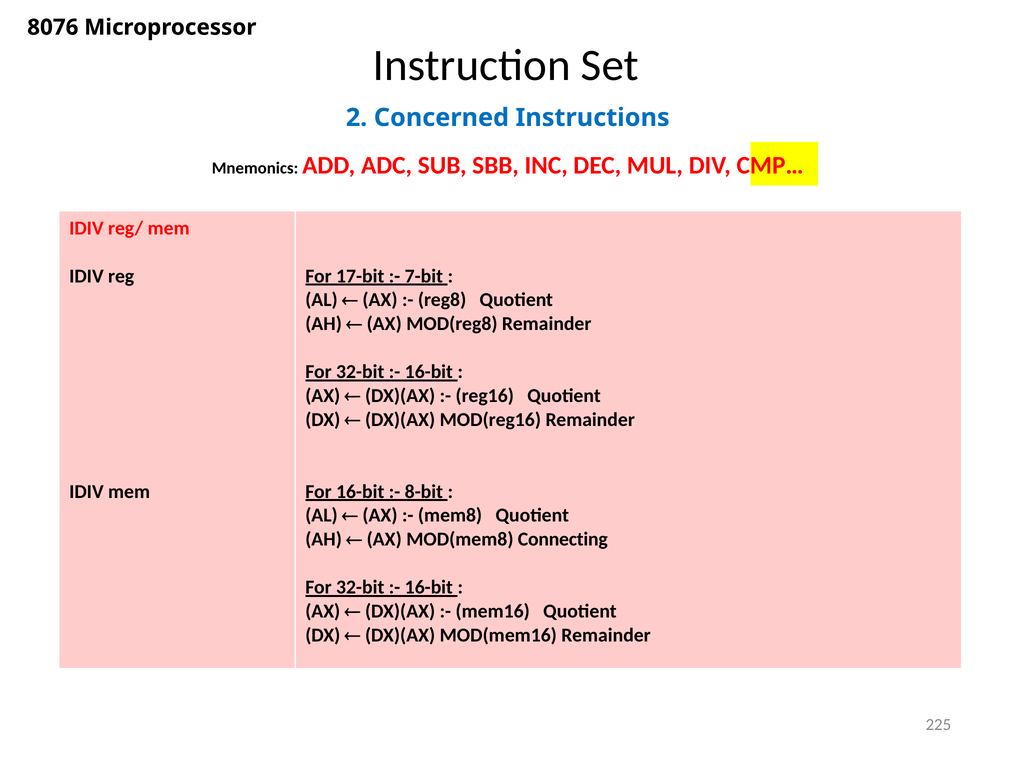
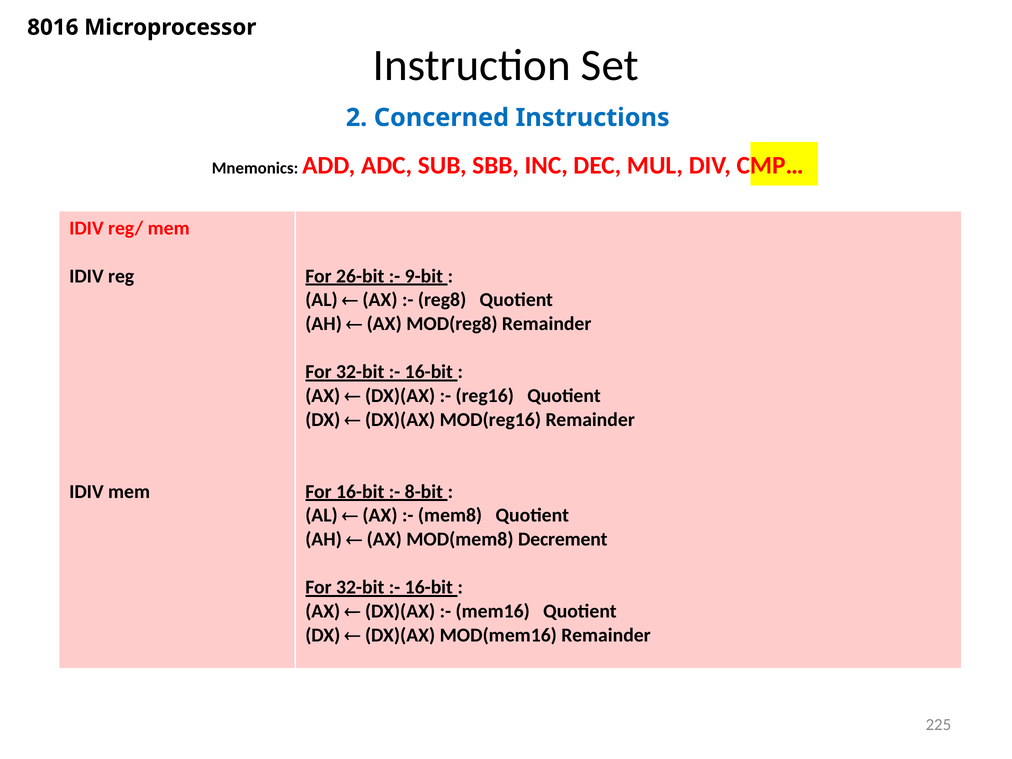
8076: 8076 -> 8016
17-bit: 17-bit -> 26-bit
7-bit: 7-bit -> 9-bit
Connecting: Connecting -> Decrement
